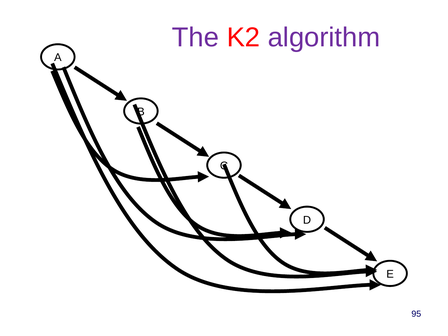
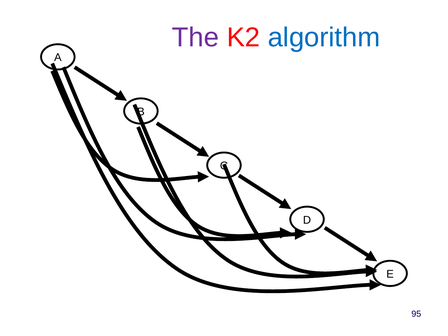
algorithm colour: purple -> blue
